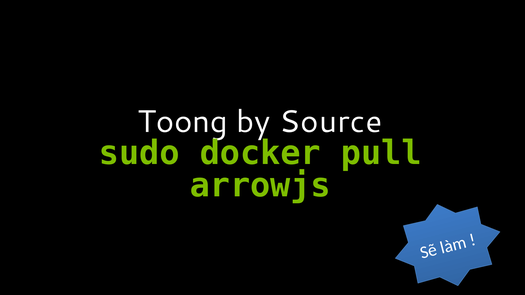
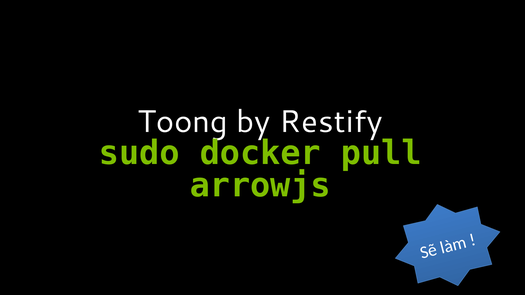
Source: Source -> Restify
